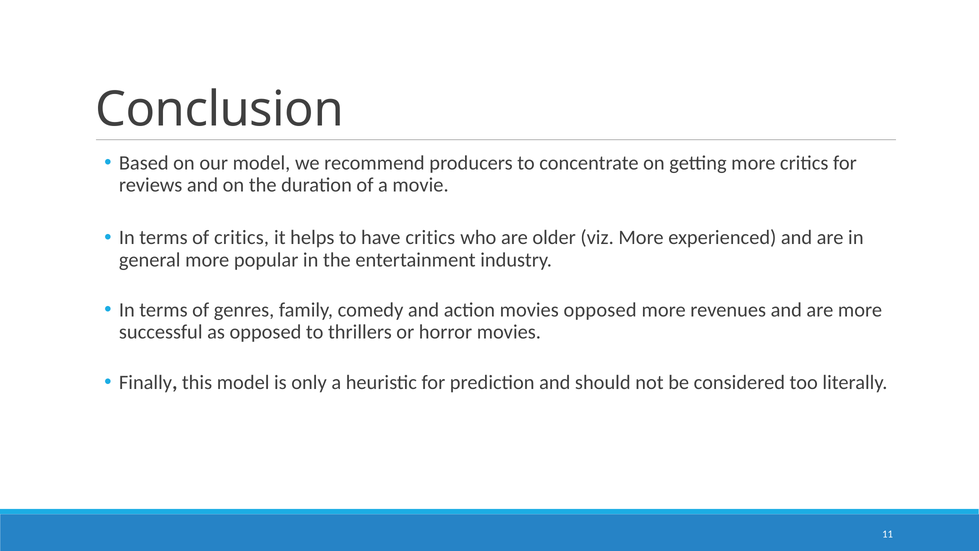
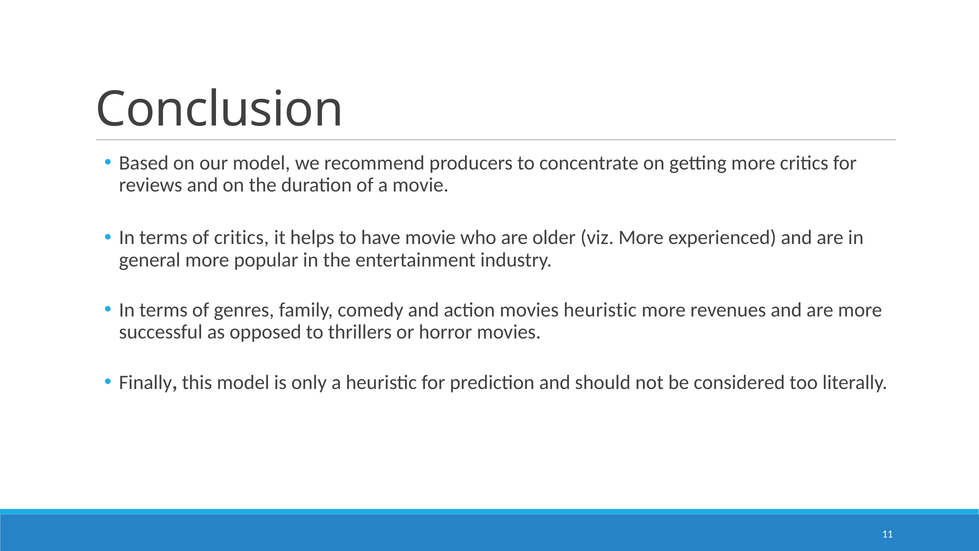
have critics: critics -> movie
movies opposed: opposed -> heuristic
